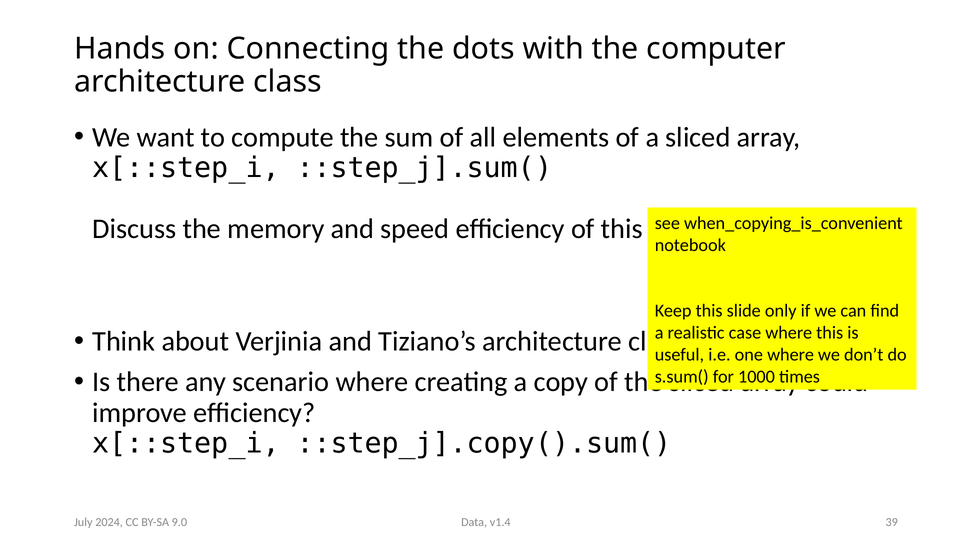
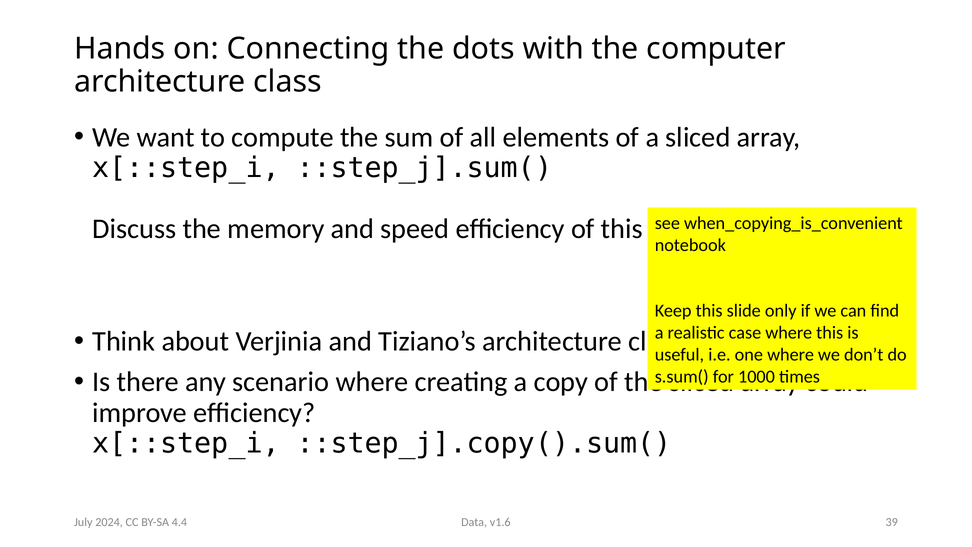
v1.4: v1.4 -> v1.6
9.0: 9.0 -> 4.4
